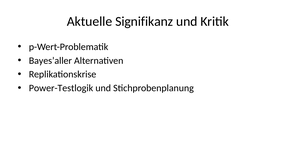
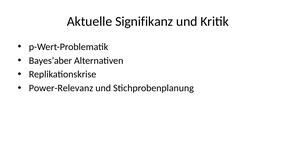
Bayes’aller: Bayes’aller -> Bayes’aber
Power-Testlogik: Power-Testlogik -> Power-Relevanz
